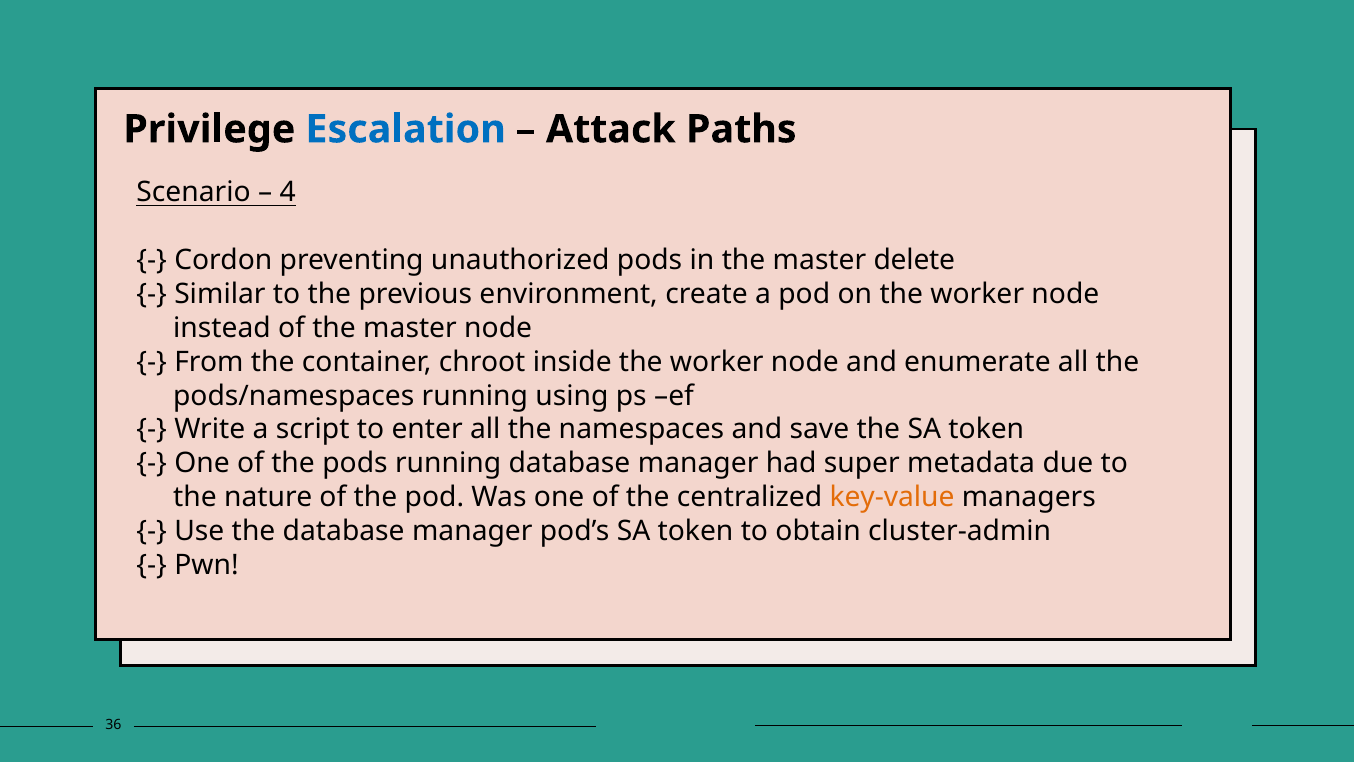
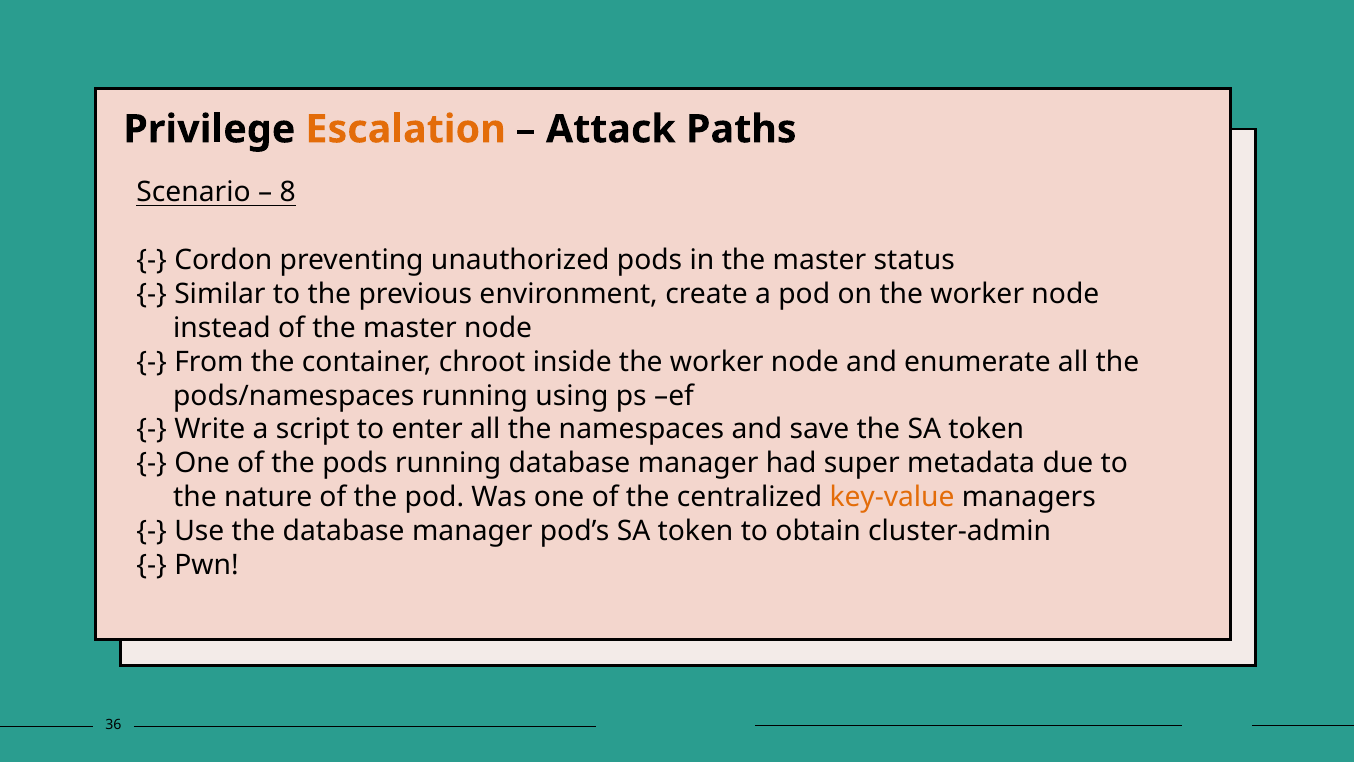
Escalation colour: blue -> orange
4: 4 -> 8
delete: delete -> status
